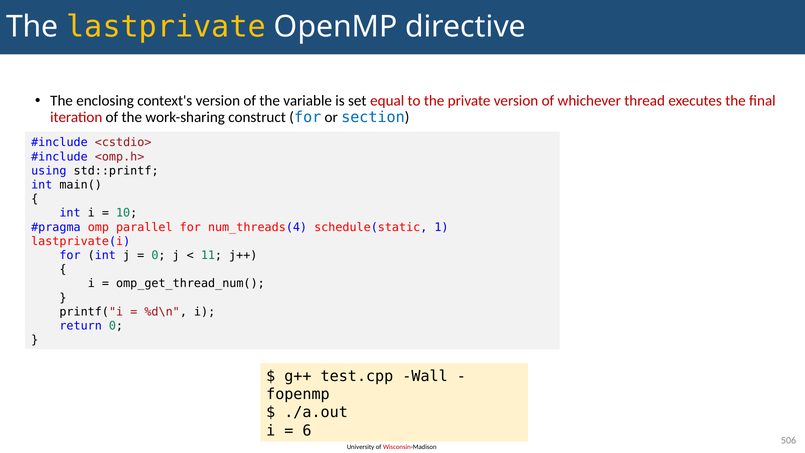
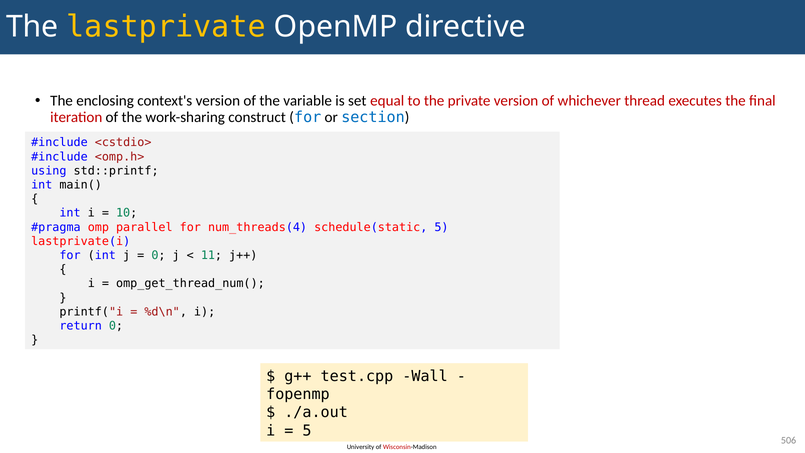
schedule(static 1: 1 -> 5
6 at (307, 430): 6 -> 5
